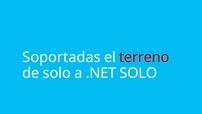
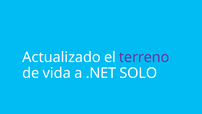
Soportadas: Soportadas -> Actualizado
terreno colour: red -> purple
de solo: solo -> vida
